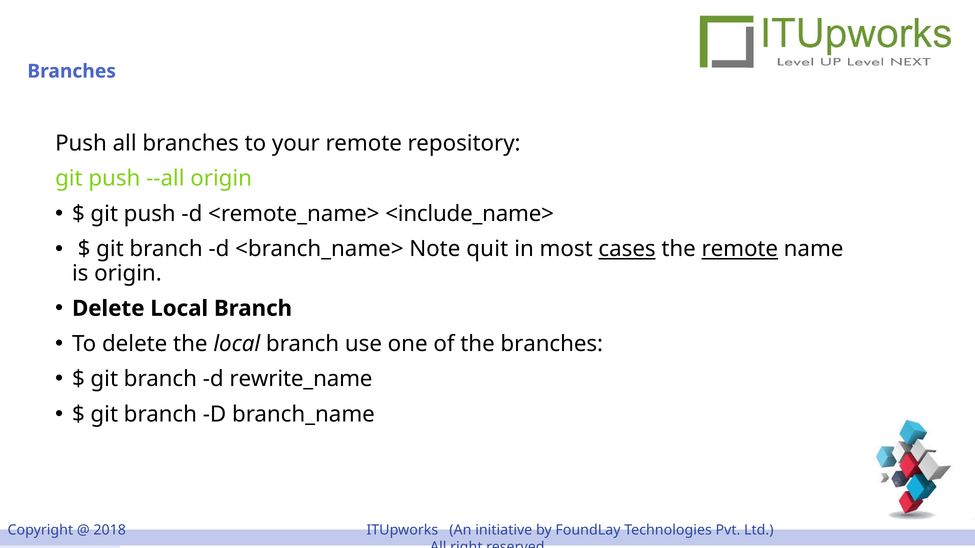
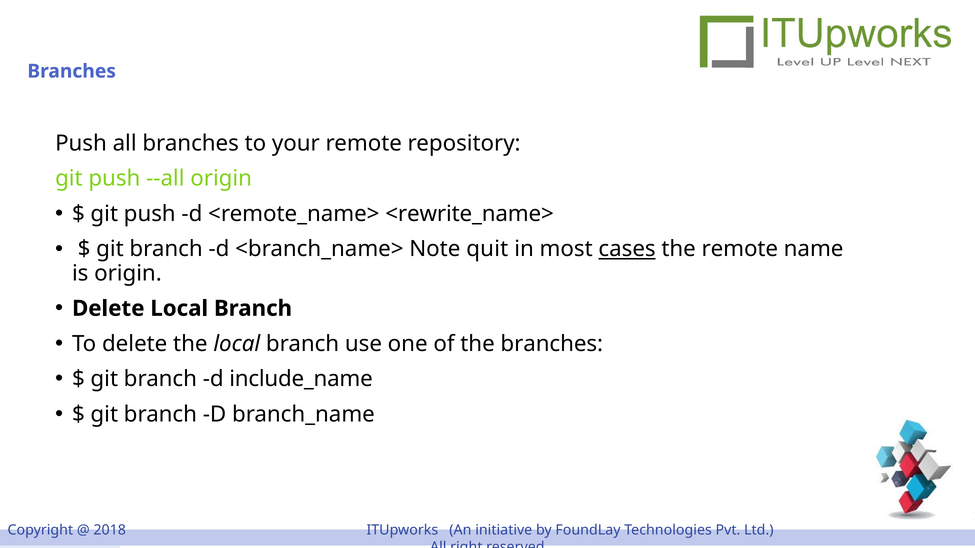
<include_name>: <include_name> -> <rewrite_name>
remote at (740, 249) underline: present -> none
rewrite_name: rewrite_name -> include_name
